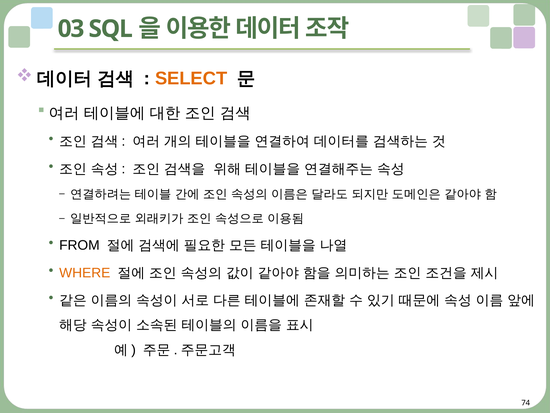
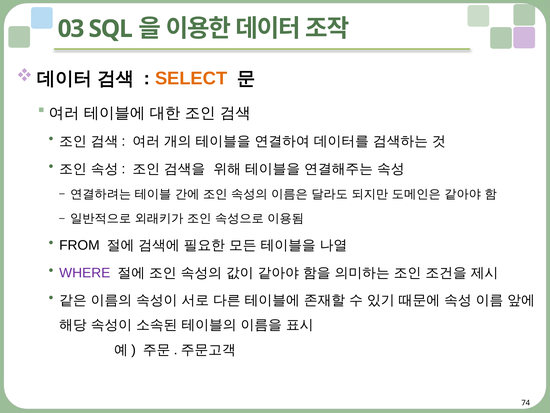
WHERE colour: orange -> purple
